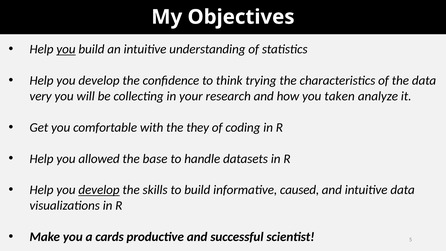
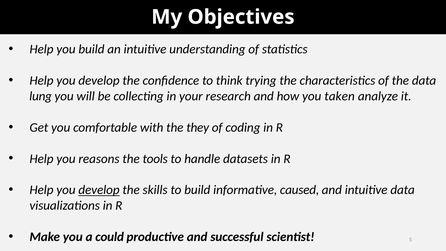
you at (66, 49) underline: present -> none
very: very -> lung
allowed: allowed -> reasons
base: base -> tools
cards: cards -> could
